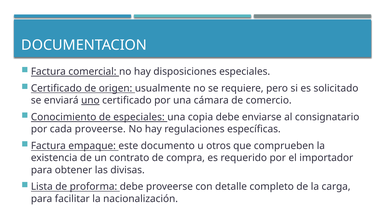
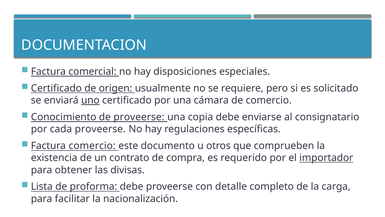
de especiales: especiales -> proveerse
Factura empaque: empaque -> comercio
importador underline: none -> present
